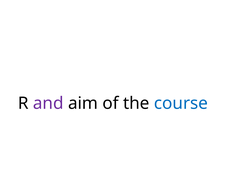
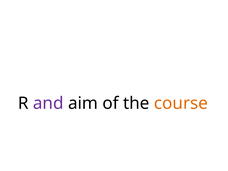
course colour: blue -> orange
